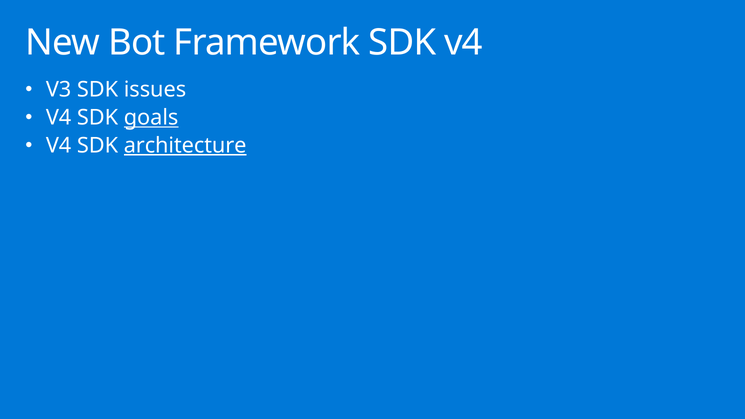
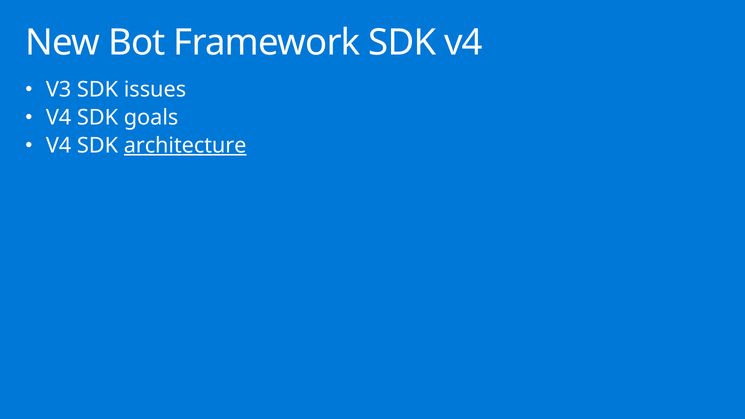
goals underline: present -> none
